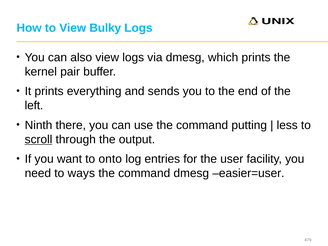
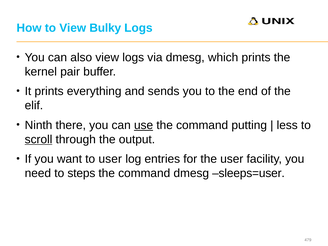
left: left -> elif
use underline: none -> present
to onto: onto -> user
ways: ways -> steps
easier=user: easier=user -> sleeps=user
